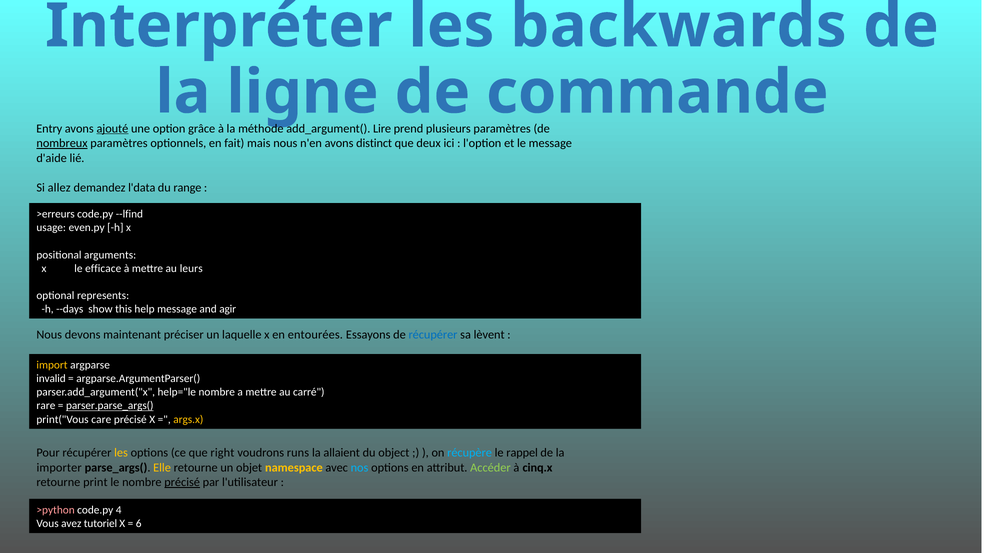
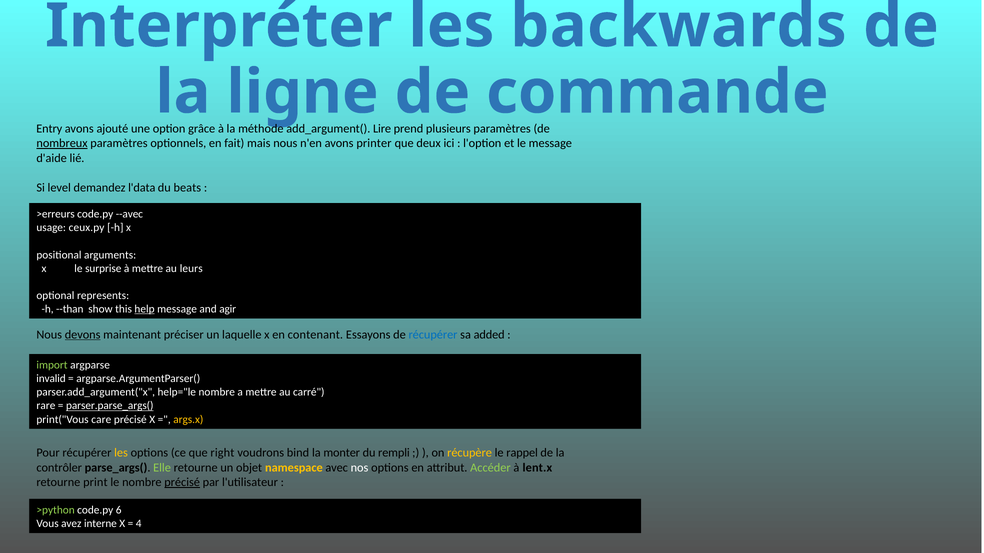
ajouté underline: present -> none
distinct: distinct -> printer
allez: allez -> level
range: range -> beats
--lfind: --lfind -> --avec
even.py: even.py -> ceux.py
efficace: efficace -> surprise
--days: --days -> --than
help underline: none -> present
devons underline: none -> present
entourées: entourées -> contenant
lèvent: lèvent -> added
import colour: yellow -> light green
runs: runs -> bind
allaient: allaient -> monter
object: object -> rempli
récupère colour: light blue -> yellow
importer: importer -> contrôler
Elle colour: yellow -> light green
nos colour: light blue -> white
cinq.x: cinq.x -> lent.x
>python colour: pink -> light green
4: 4 -> 6
tutoriel: tutoriel -> interne
6: 6 -> 4
